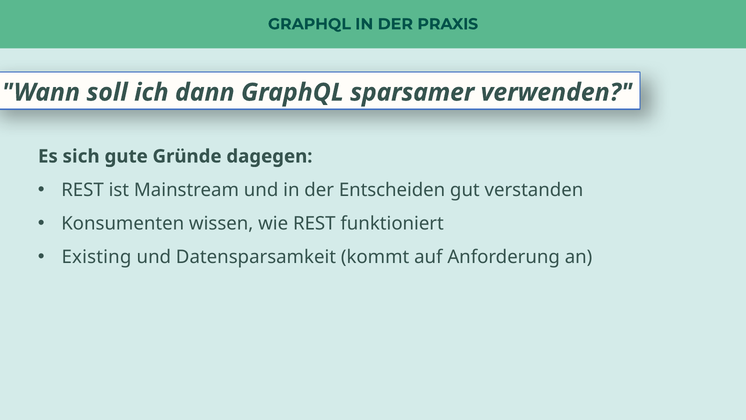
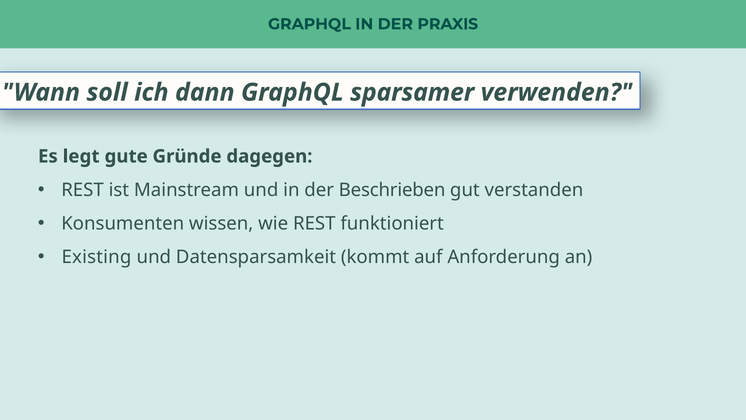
sich: sich -> legt
Entscheiden: Entscheiden -> Beschrieben
